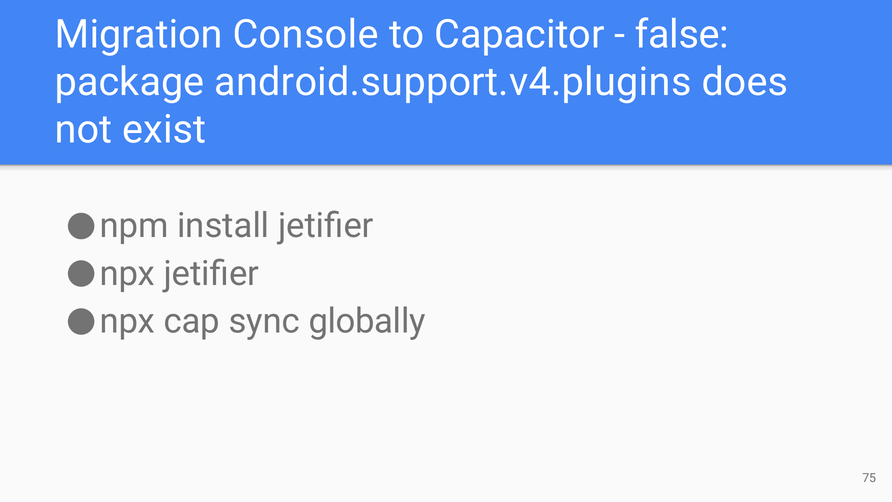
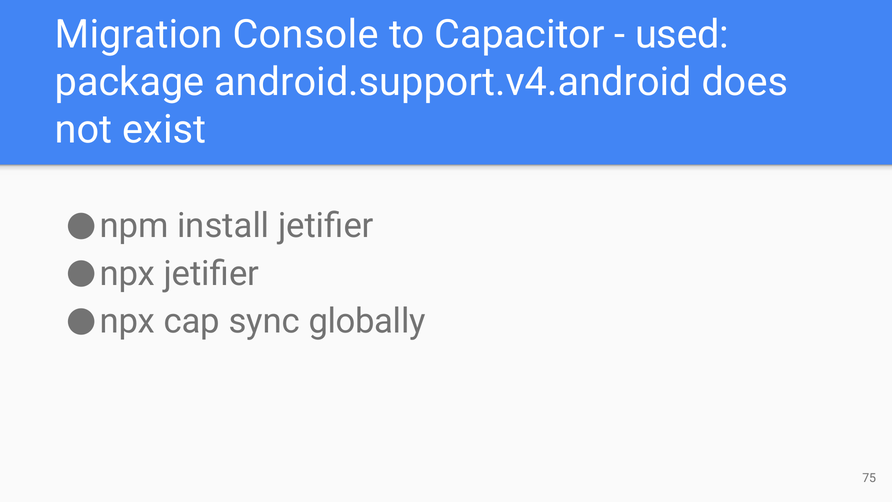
false: false -> used
android.support.v4.plugins: android.support.v4.plugins -> android.support.v4.android
